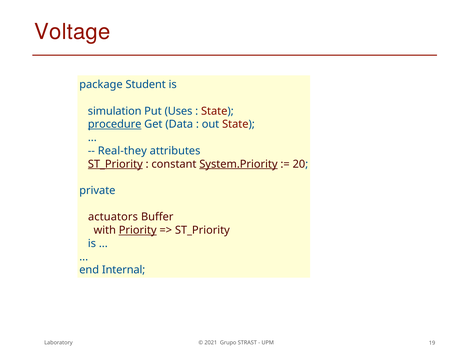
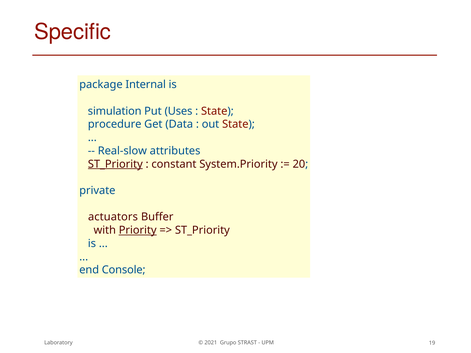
Voltage: Voltage -> Specific
Student: Student -> Internal
procedure underline: present -> none
Real-they: Real-they -> Real-slow
System.Priority underline: present -> none
Internal: Internal -> Console
